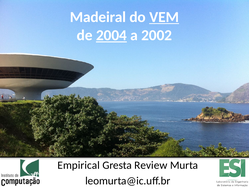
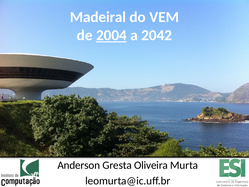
VEM underline: present -> none
2002: 2002 -> 2042
Empirical: Empirical -> Anderson
Review: Review -> Oliveira
